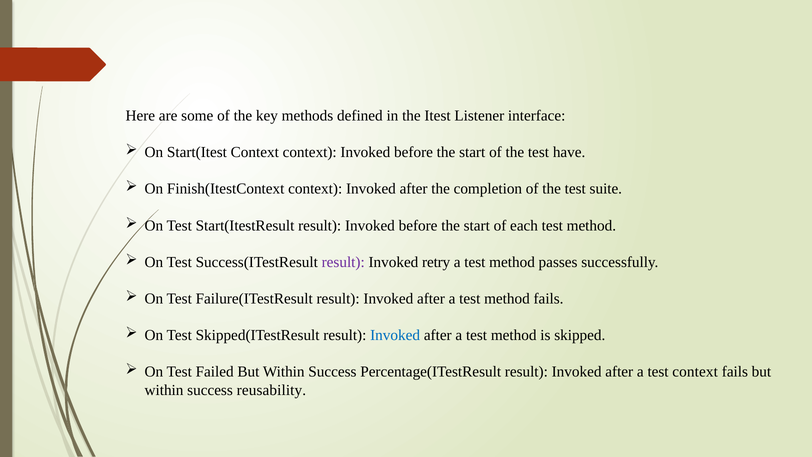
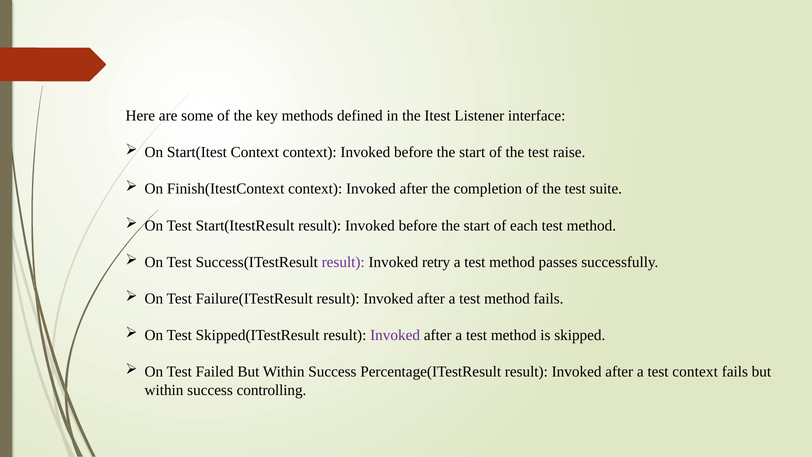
have: have -> raise
Invoked at (395, 335) colour: blue -> purple
reusability: reusability -> controlling
